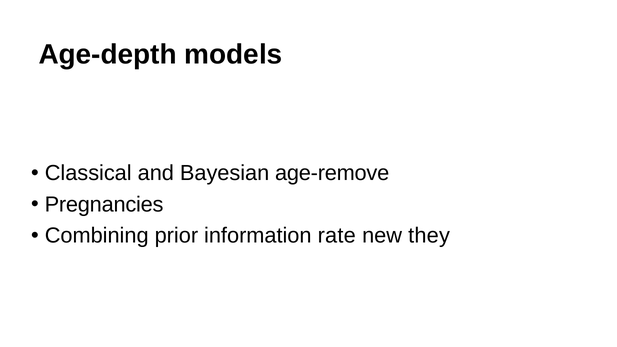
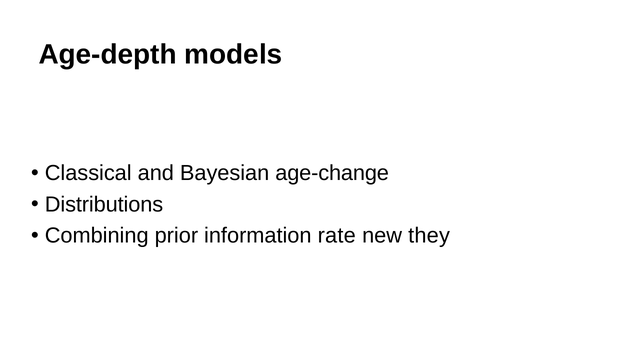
age-remove: age-remove -> age-change
Pregnancies: Pregnancies -> Distributions
